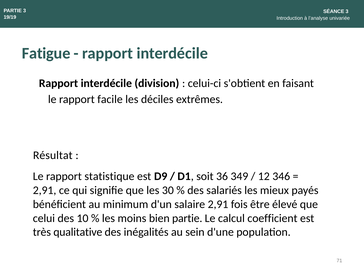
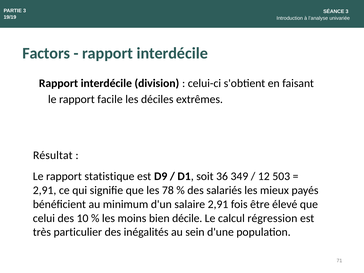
Fatigue: Fatigue -> Factors
346: 346 -> 503
30: 30 -> 78
bien partie: partie -> décile
coefficient: coefficient -> régression
qualitative: qualitative -> particulier
